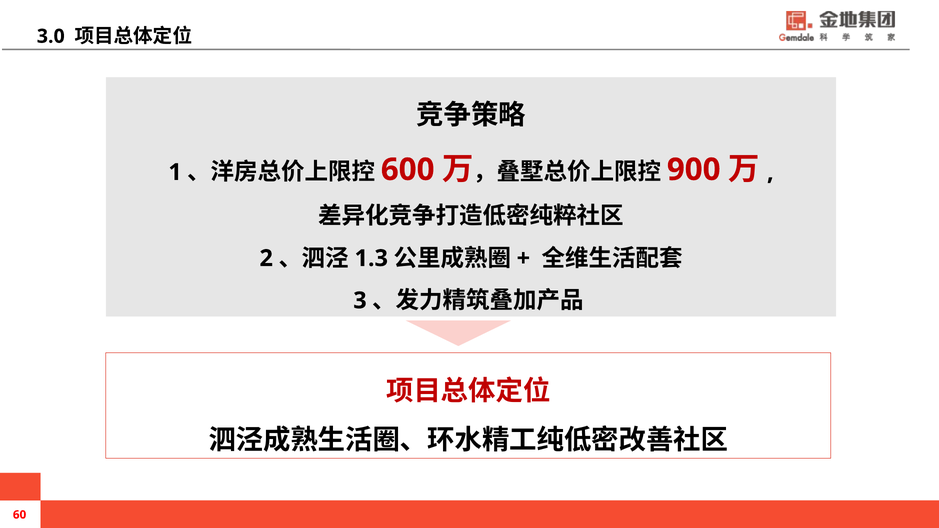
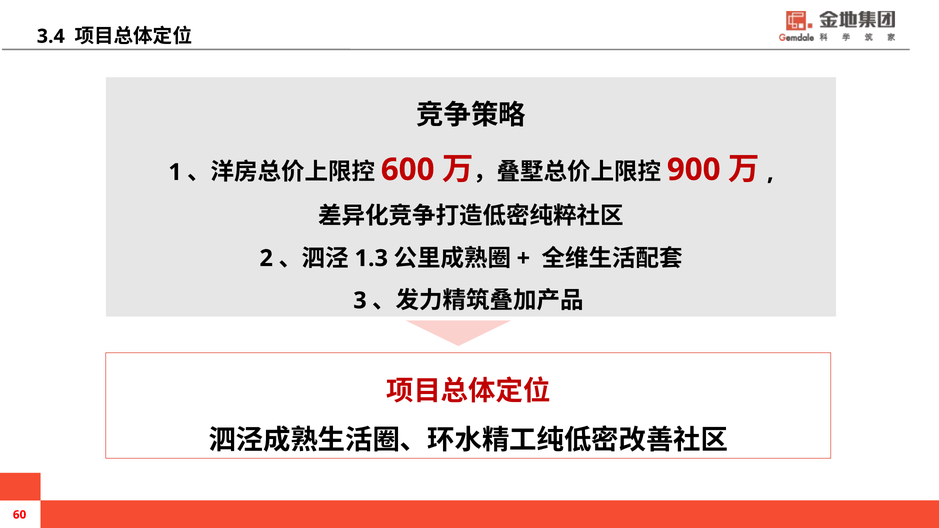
3.0: 3.0 -> 3.4
